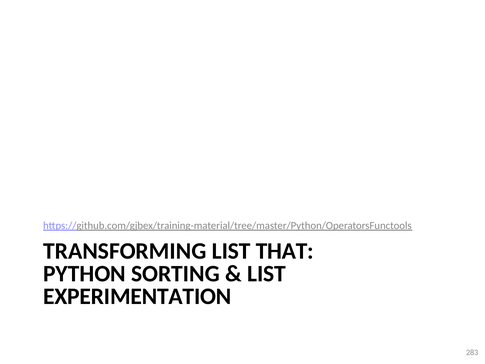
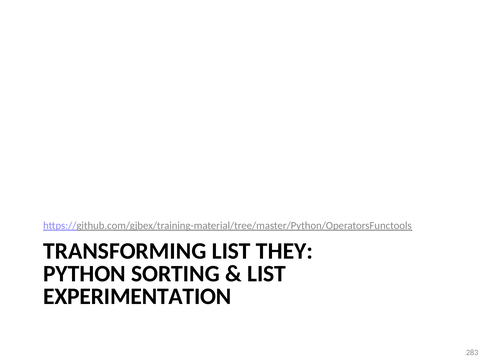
THAT: THAT -> THEY
